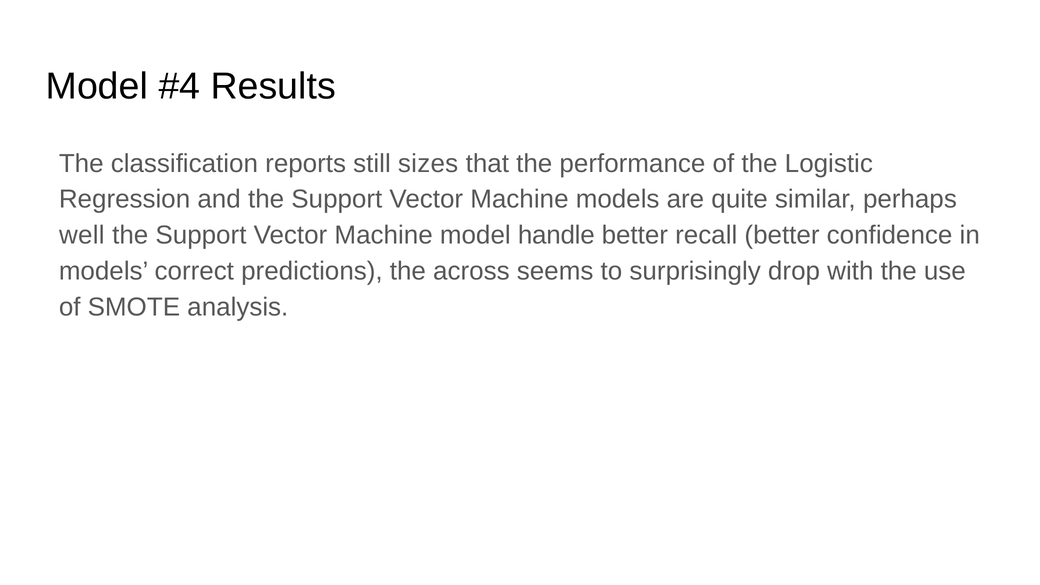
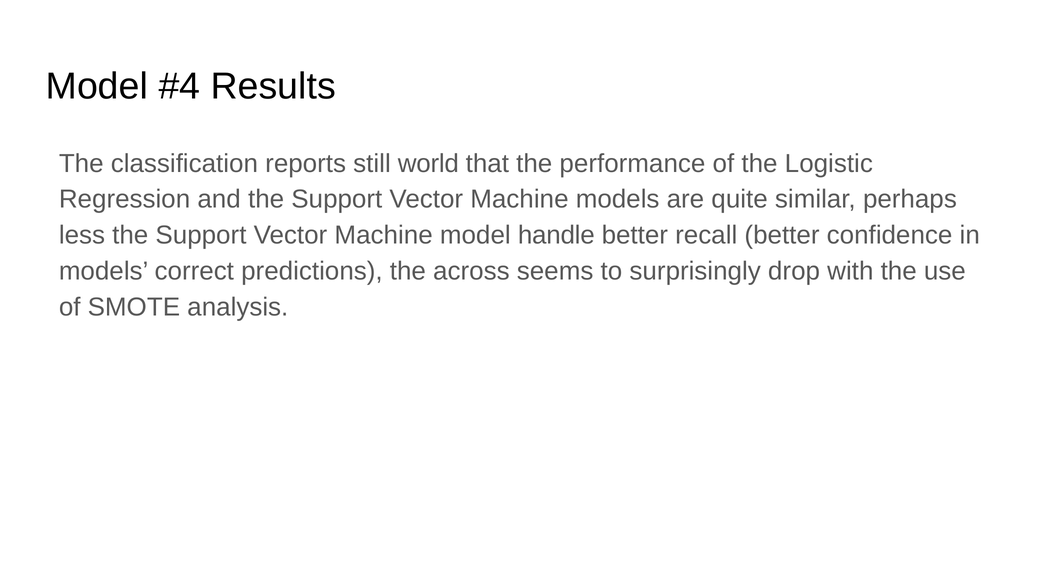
sizes: sizes -> world
well: well -> less
